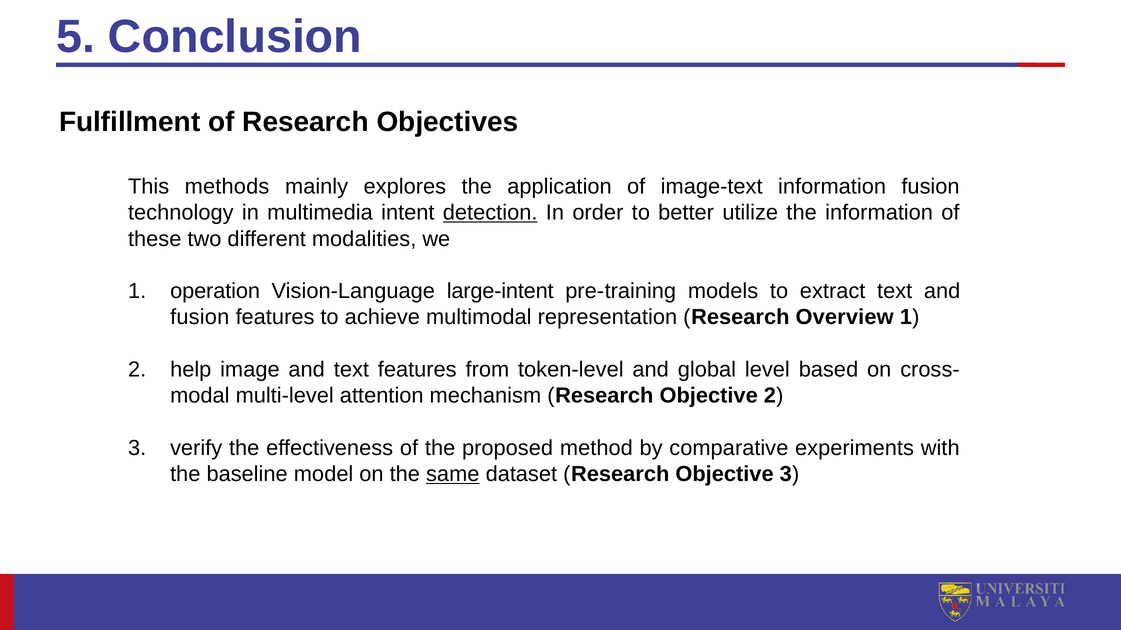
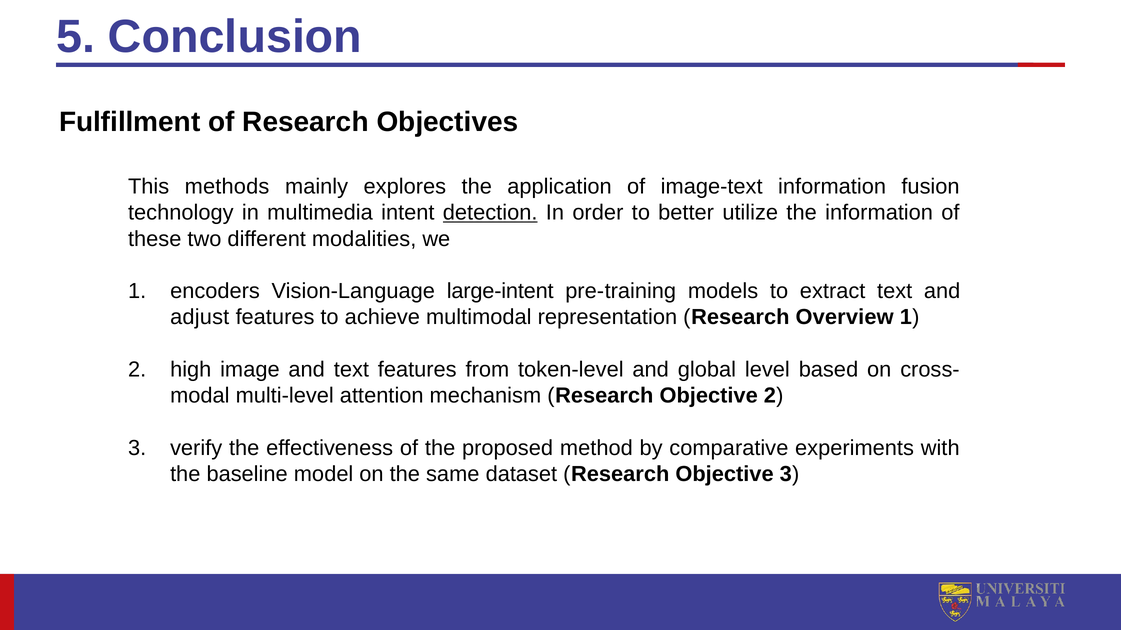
operation: operation -> encoders
fusion at (200, 318): fusion -> adjust
help: help -> high
same underline: present -> none
